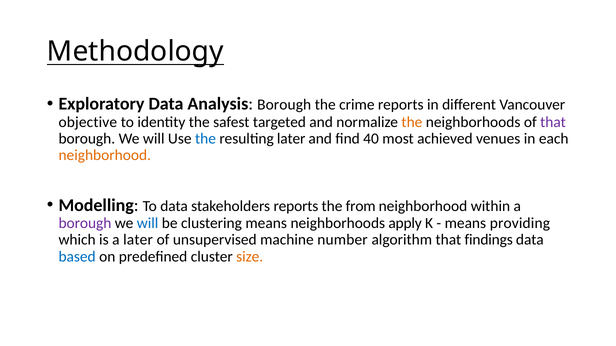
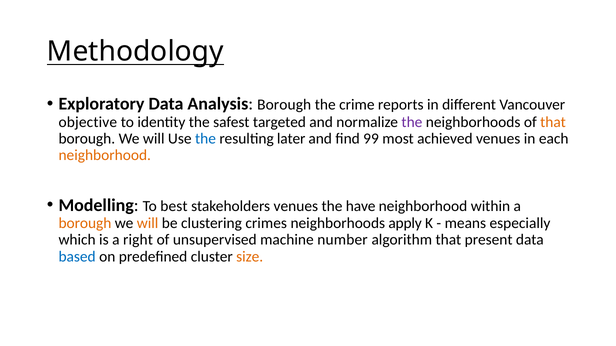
the at (412, 122) colour: orange -> purple
that at (553, 122) colour: purple -> orange
40: 40 -> 99
To data: data -> best
stakeholders reports: reports -> venues
from: from -> have
borough at (85, 224) colour: purple -> orange
will at (148, 224) colour: blue -> orange
clustering means: means -> crimes
providing: providing -> especially
a later: later -> right
findings: findings -> present
